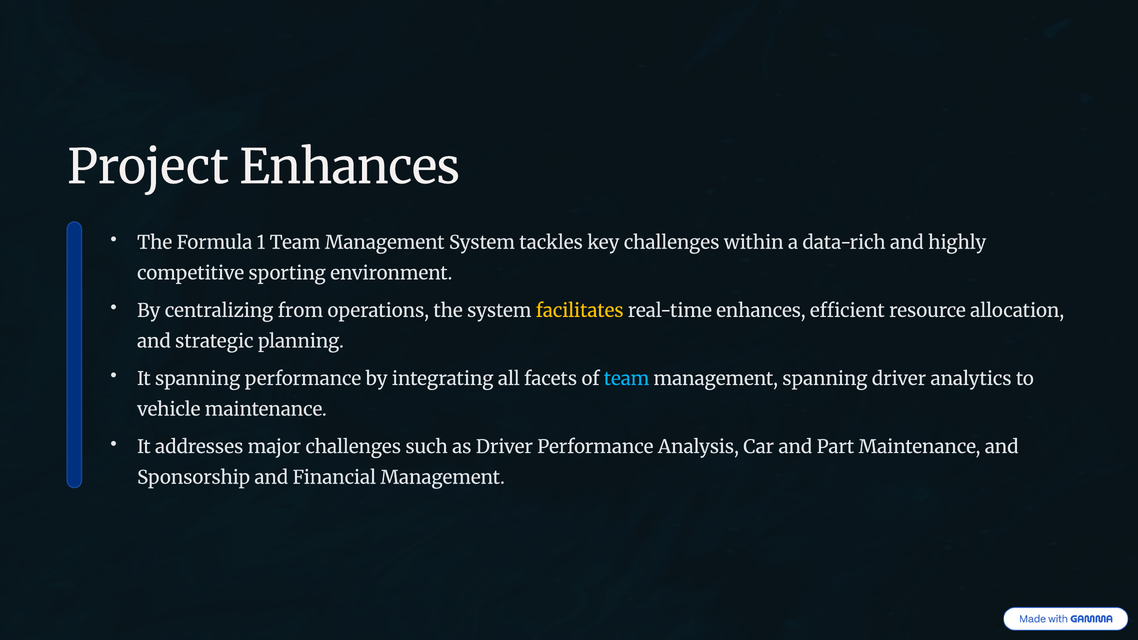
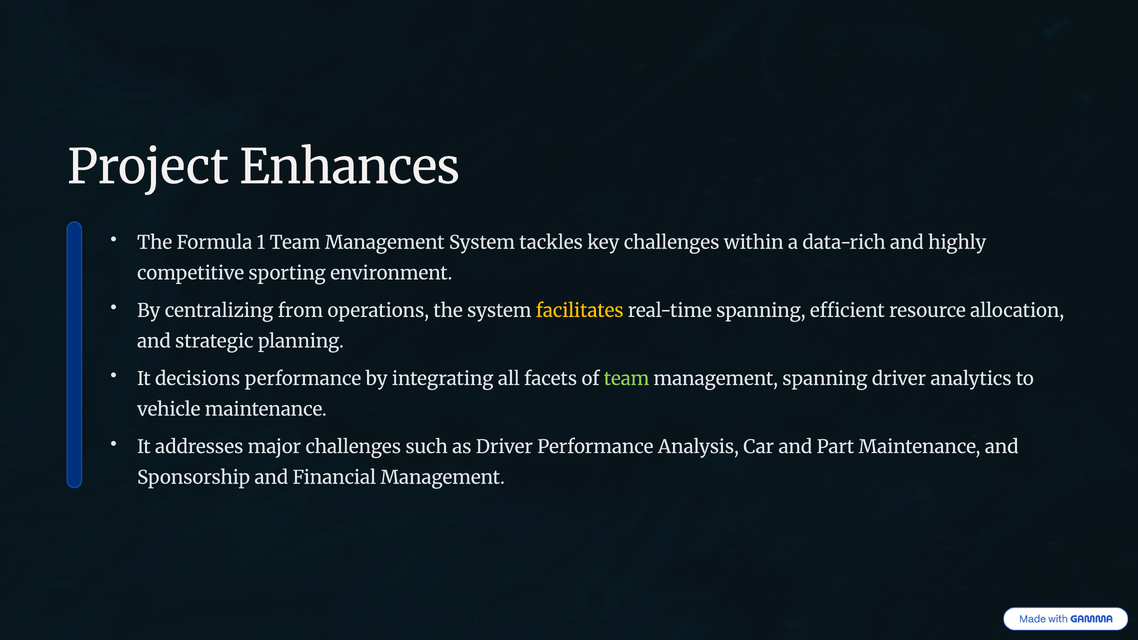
real-time enhances: enhances -> spanning
It spanning: spanning -> decisions
team at (627, 379) colour: light blue -> light green
